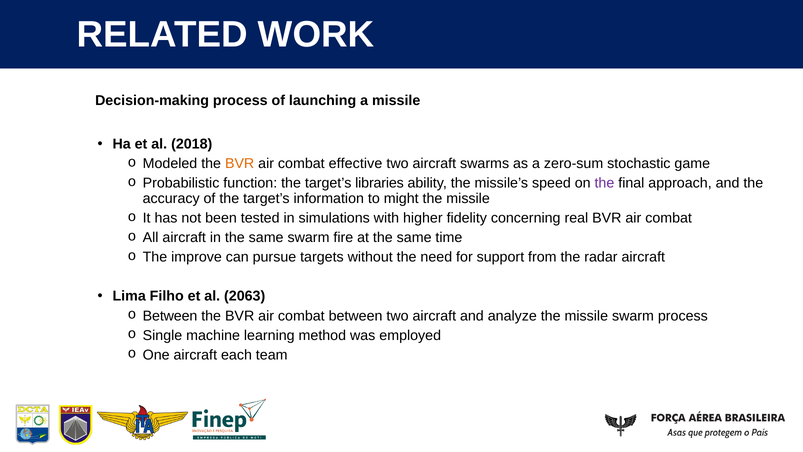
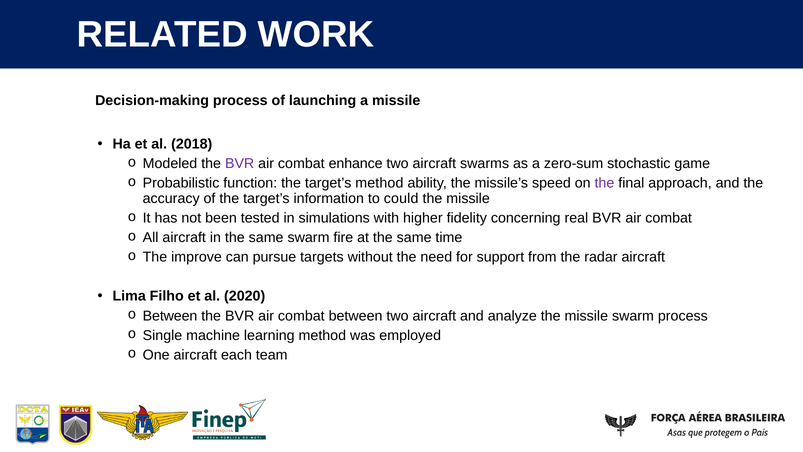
BVR at (240, 163) colour: orange -> purple
effective: effective -> enhance
target’s libraries: libraries -> method
might: might -> could
2063: 2063 -> 2020
